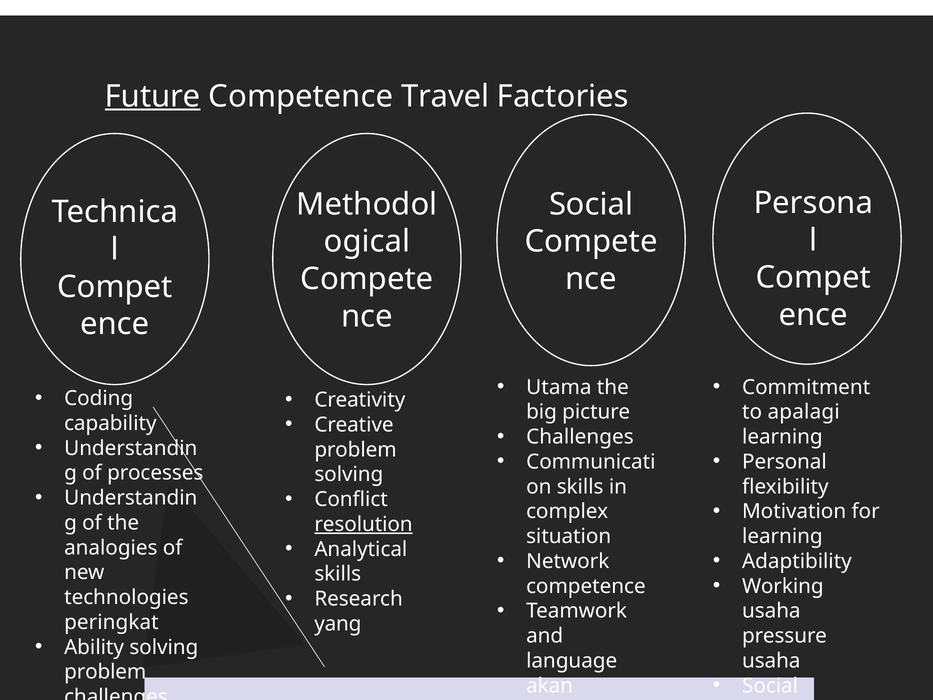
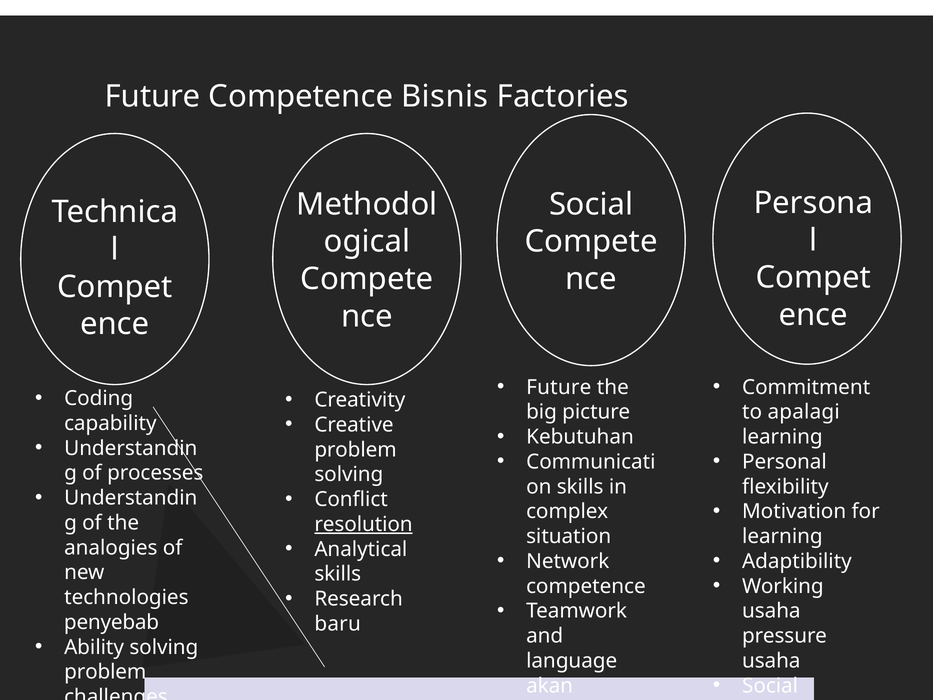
Future at (153, 96) underline: present -> none
Travel: Travel -> Bisnis
Utama at (559, 387): Utama -> Future
Challenges at (580, 437): Challenges -> Kebutuhan
peringkat: peringkat -> penyebab
yang: yang -> baru
